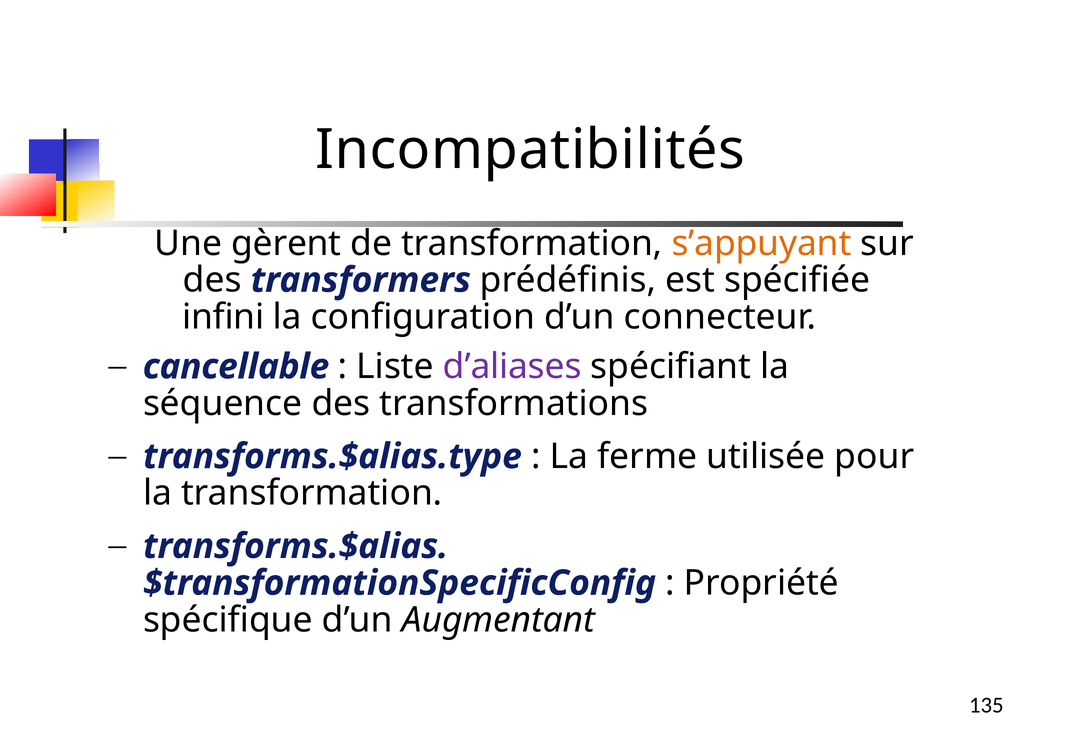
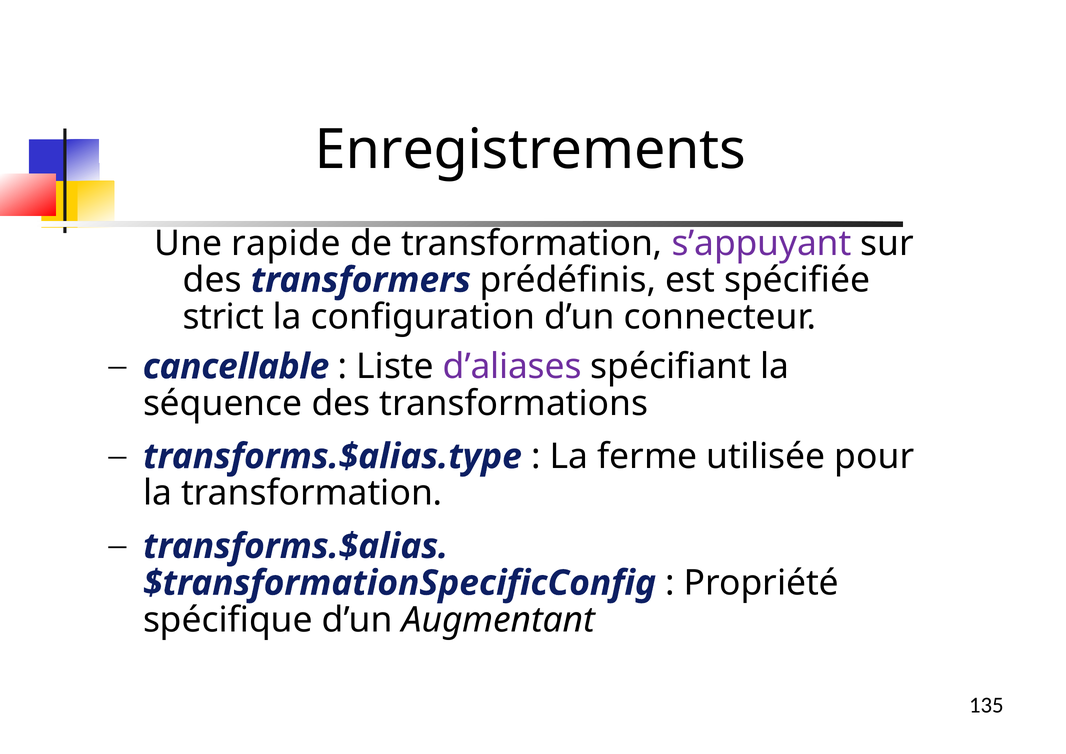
Incompatibilités: Incompatibilités -> Enregistrements
gèrent: gèrent -> rapide
s’appuyant colour: orange -> purple
infini: infini -> strict
